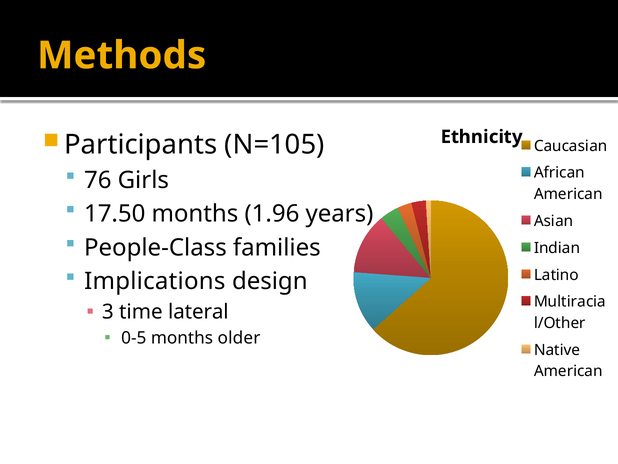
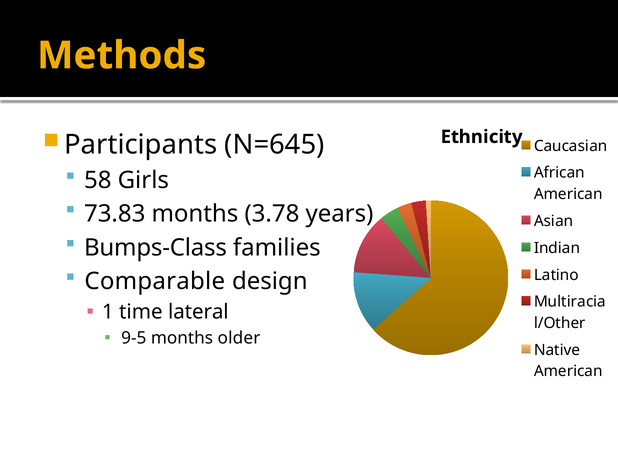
N=105: N=105 -> N=645
76: 76 -> 58
17.50: 17.50 -> 73.83
1.96: 1.96 -> 3.78
People-Class: People-Class -> Bumps-Class
Implications: Implications -> Comparable
3: 3 -> 1
0-5: 0-5 -> 9-5
